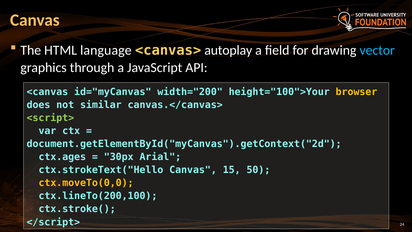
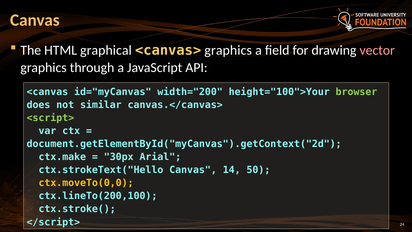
language: language -> graphical
<canvas> autoplay: autoplay -> graphics
vector colour: light blue -> pink
browser colour: yellow -> light green
ctx.ages: ctx.ages -> ctx.make
15: 15 -> 14
